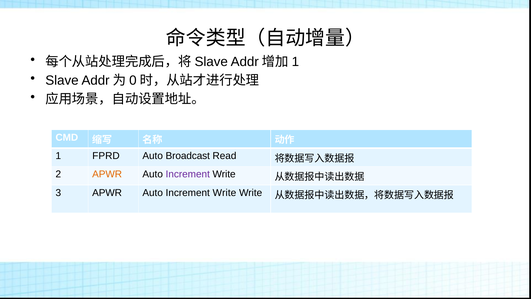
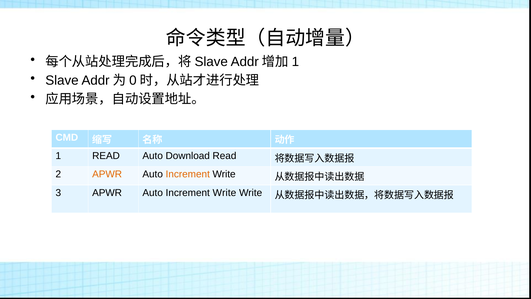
1 FPRD: FPRD -> READ
Broadcast: Broadcast -> Download
Increment at (188, 174) colour: purple -> orange
